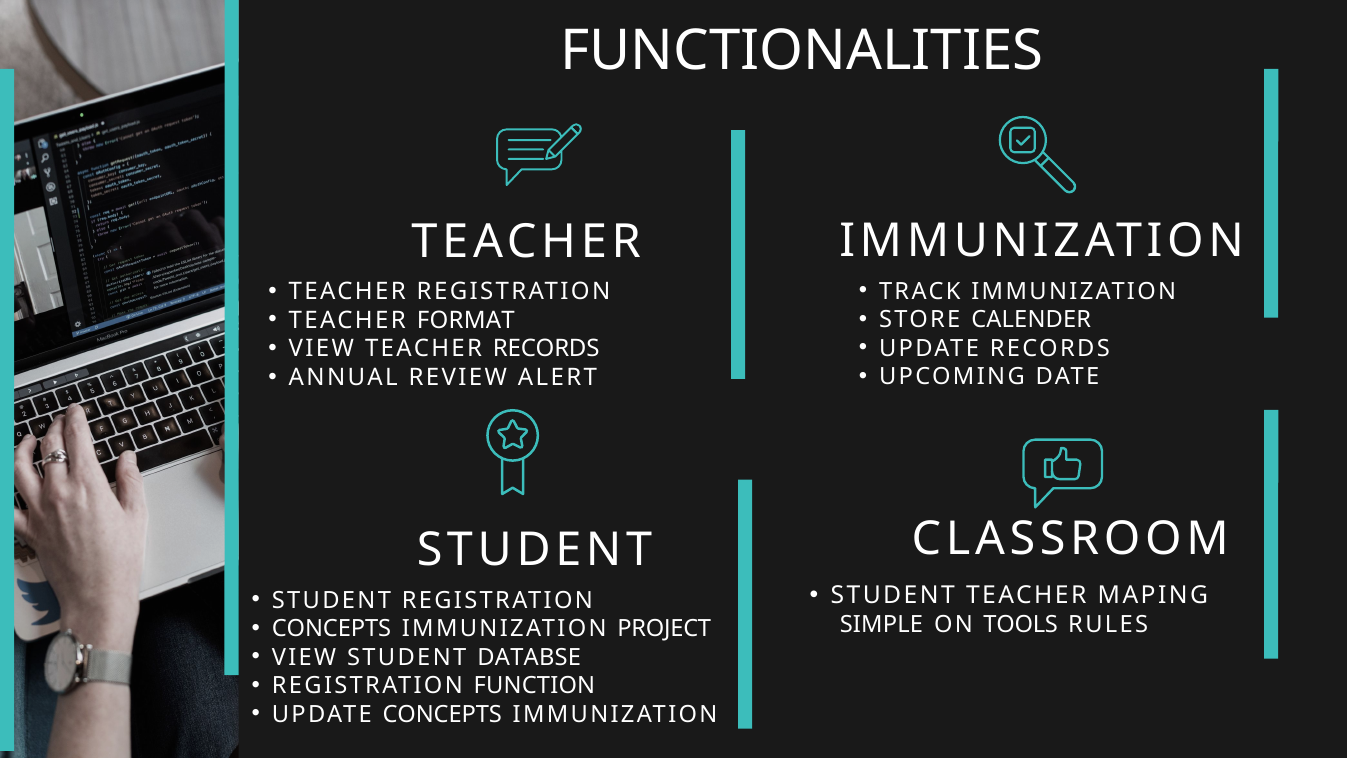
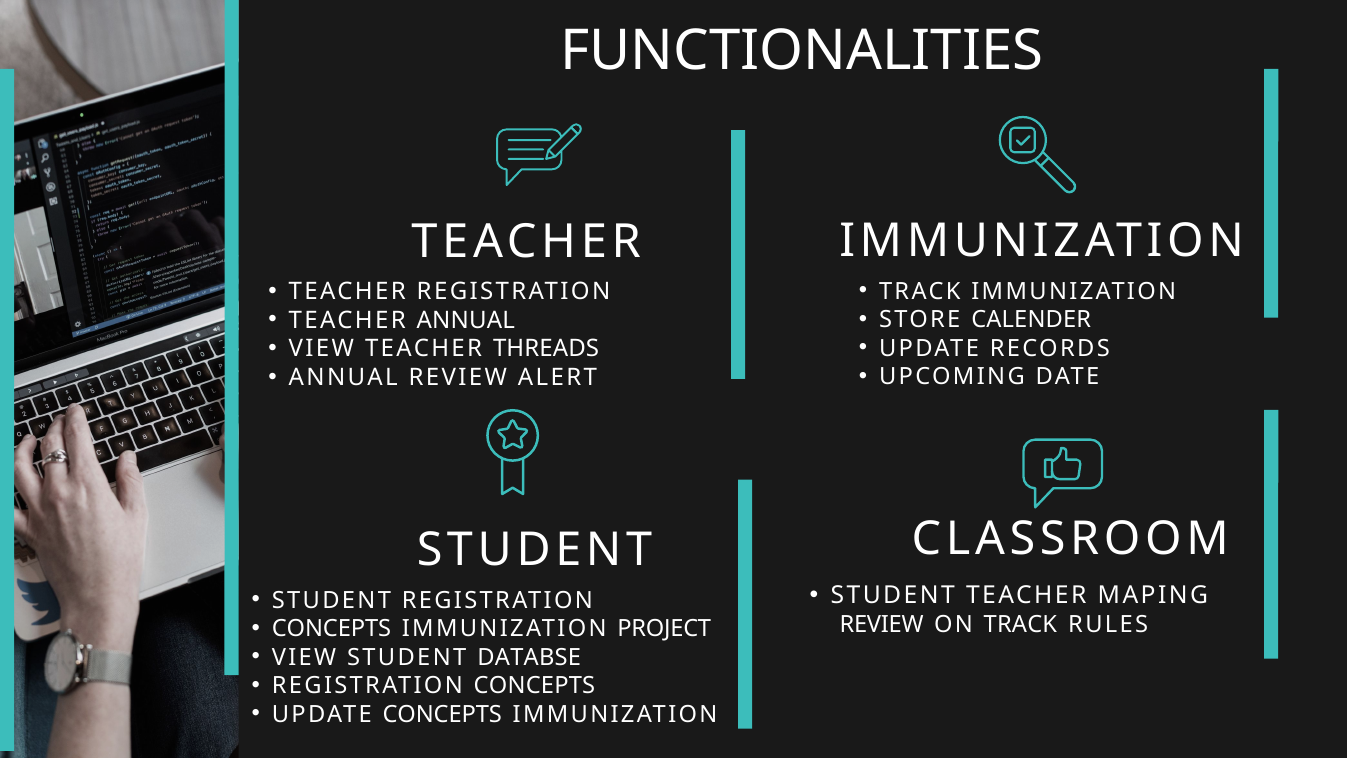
TEACHER FORMAT: FORMAT -> ANNUAL
TEACHER RECORDS: RECORDS -> THREADS
SIMPLE at (881, 624): SIMPLE -> REVIEW
ON TOOLS: TOOLS -> TRACK
REGISTRATION FUNCTION: FUNCTION -> CONCEPTS
